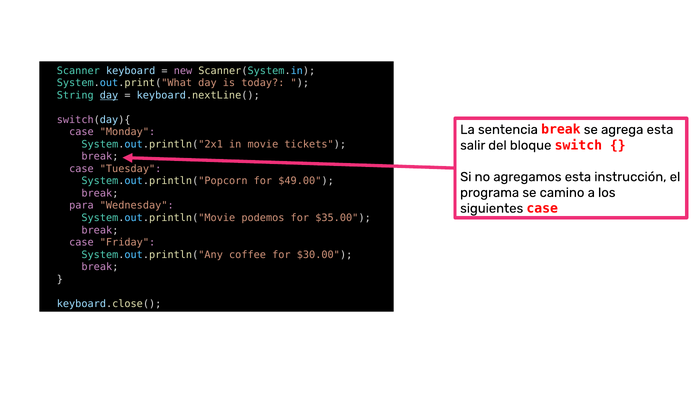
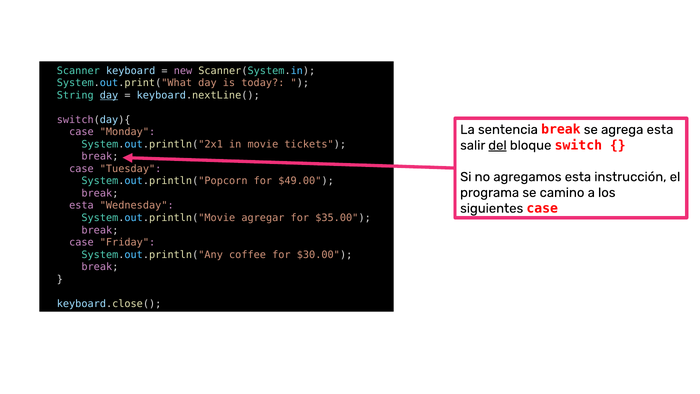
del underline: none -> present
para at (81, 205): para -> esta
podemos: podemos -> agregar
